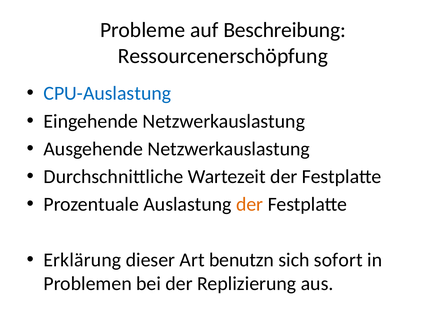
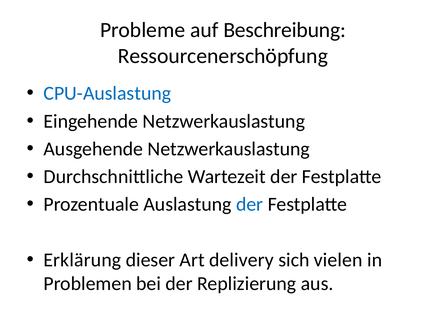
der at (250, 205) colour: orange -> blue
benutzn: benutzn -> delivery
sofort: sofort -> vielen
